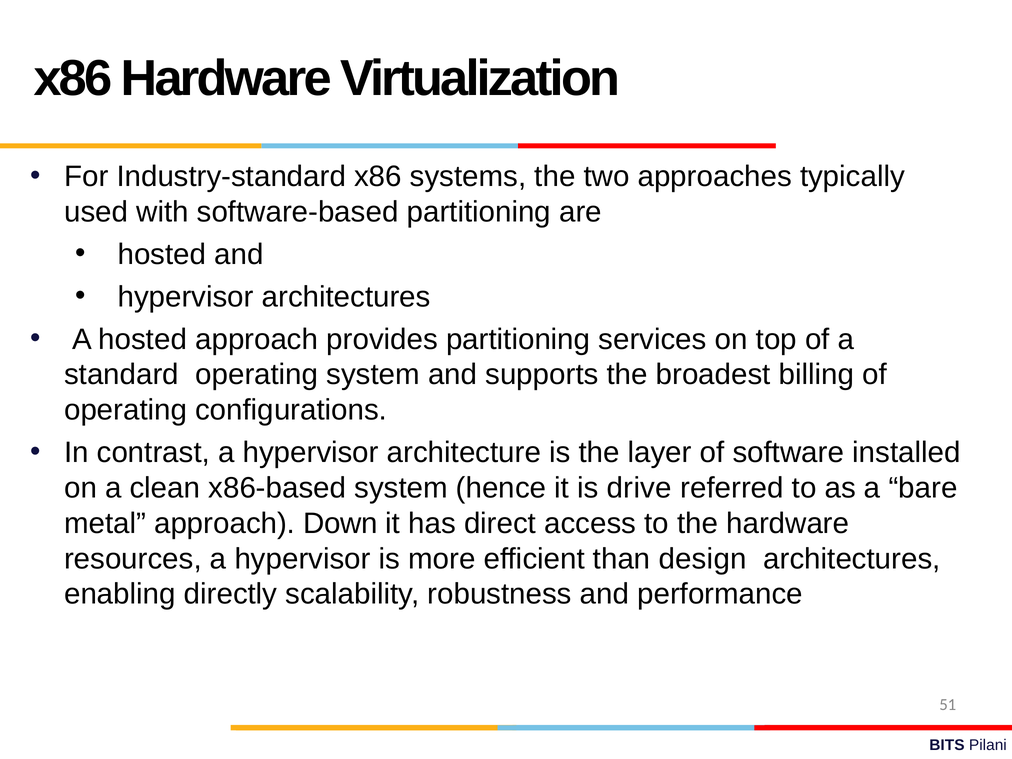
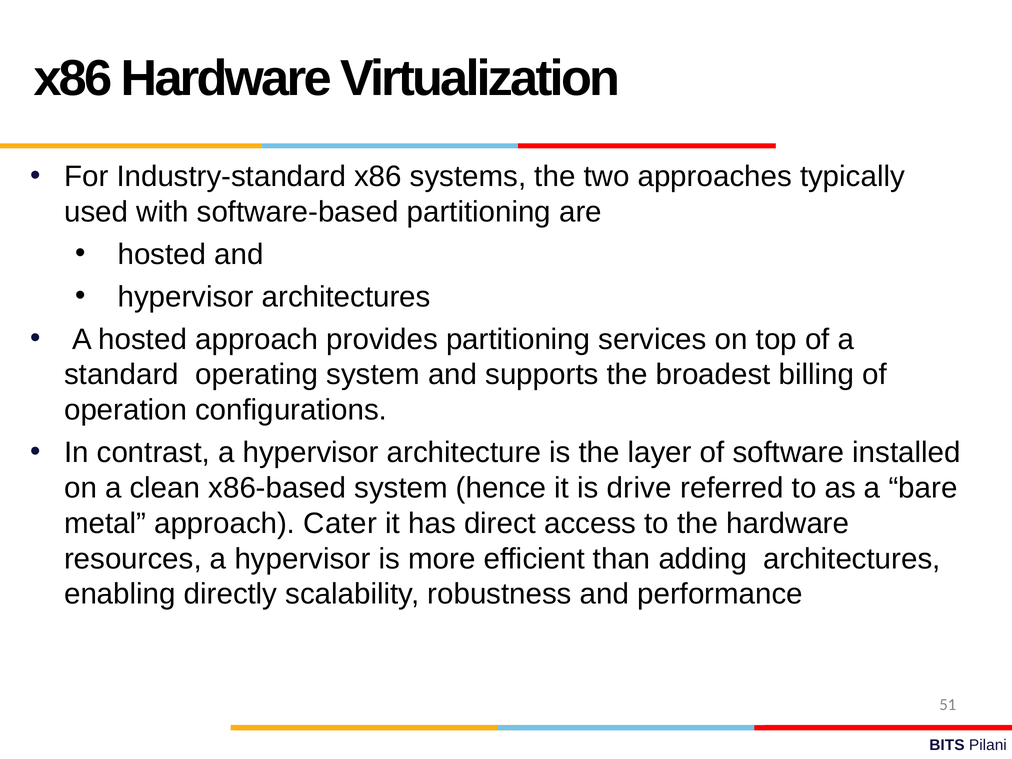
operating at (126, 410): operating -> operation
Down: Down -> Cater
design: design -> adding
